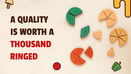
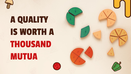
RINGED: RINGED -> MUTUA
